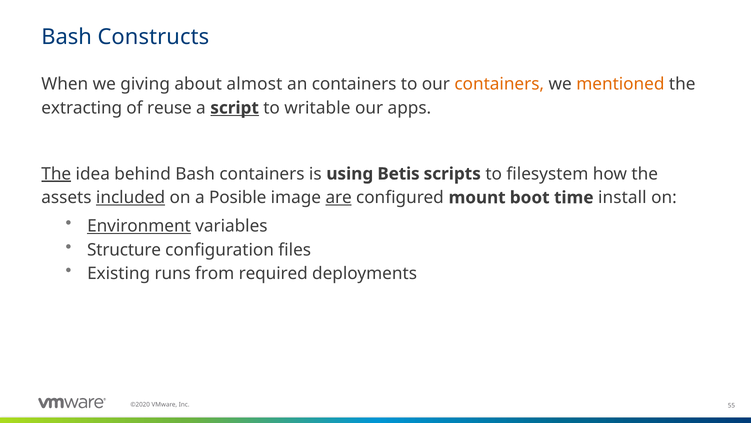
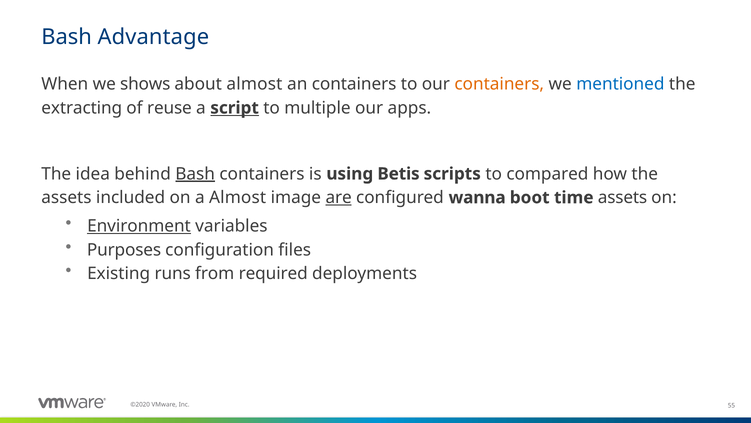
Constructs: Constructs -> Advantage
giving: giving -> shows
mentioned colour: orange -> blue
writable: writable -> multiple
The at (56, 174) underline: present -> none
Bash at (195, 174) underline: none -> present
filesystem: filesystem -> compared
included underline: present -> none
a Posible: Posible -> Almost
mount: mount -> wanna
time install: install -> assets
Structure: Structure -> Purposes
